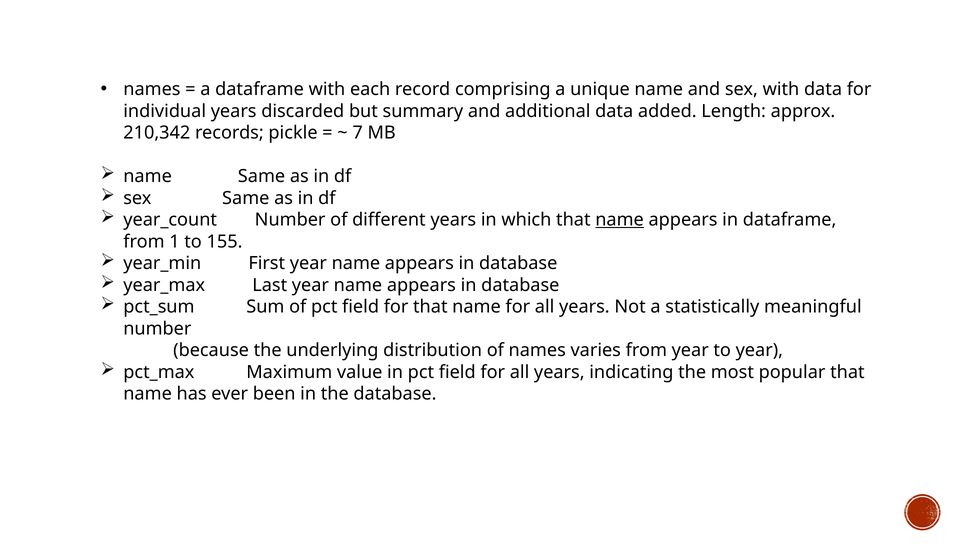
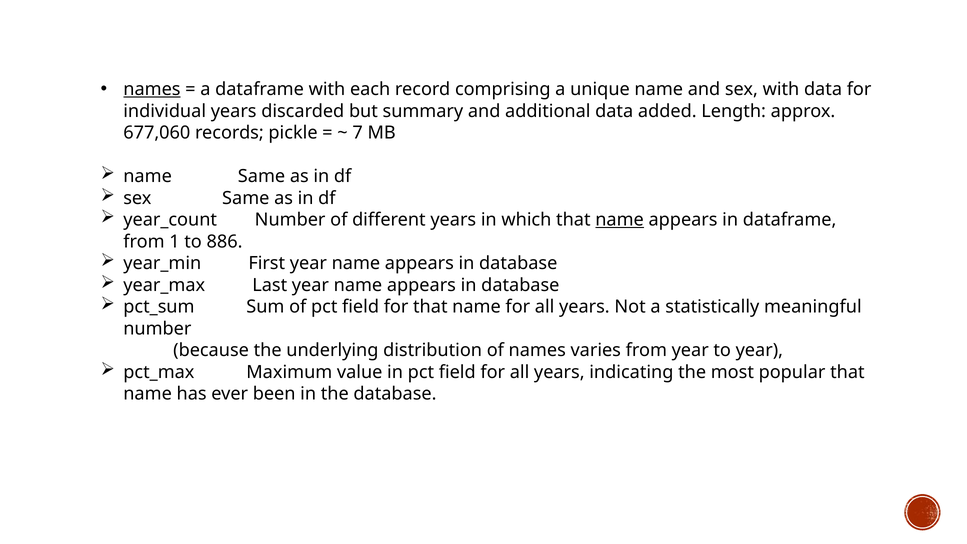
names at (152, 89) underline: none -> present
210,342: 210,342 -> 677,060
155: 155 -> 886
